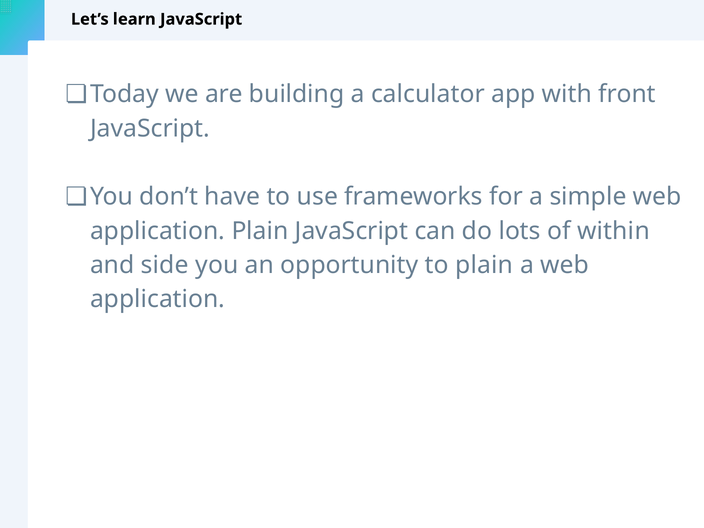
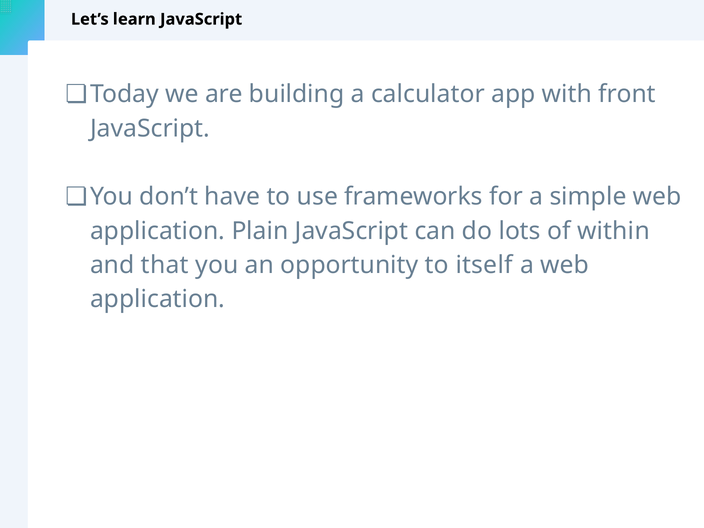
side: side -> that
to plain: plain -> itself
